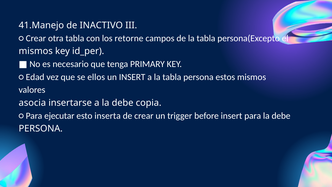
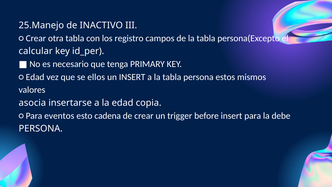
41.Manejo: 41.Manejo -> 25.Manejo
retorne: retorne -> registro
mismos at (36, 51): mismos -> calcular
a la debe: debe -> edad
ejecutar: ejecutar -> eventos
inserta: inserta -> cadena
